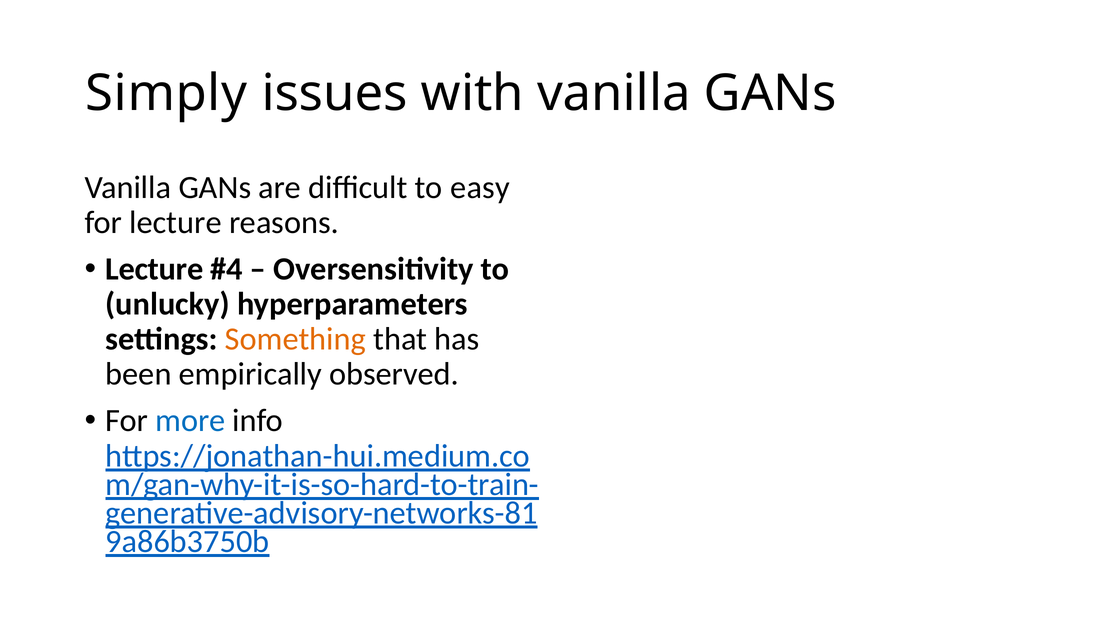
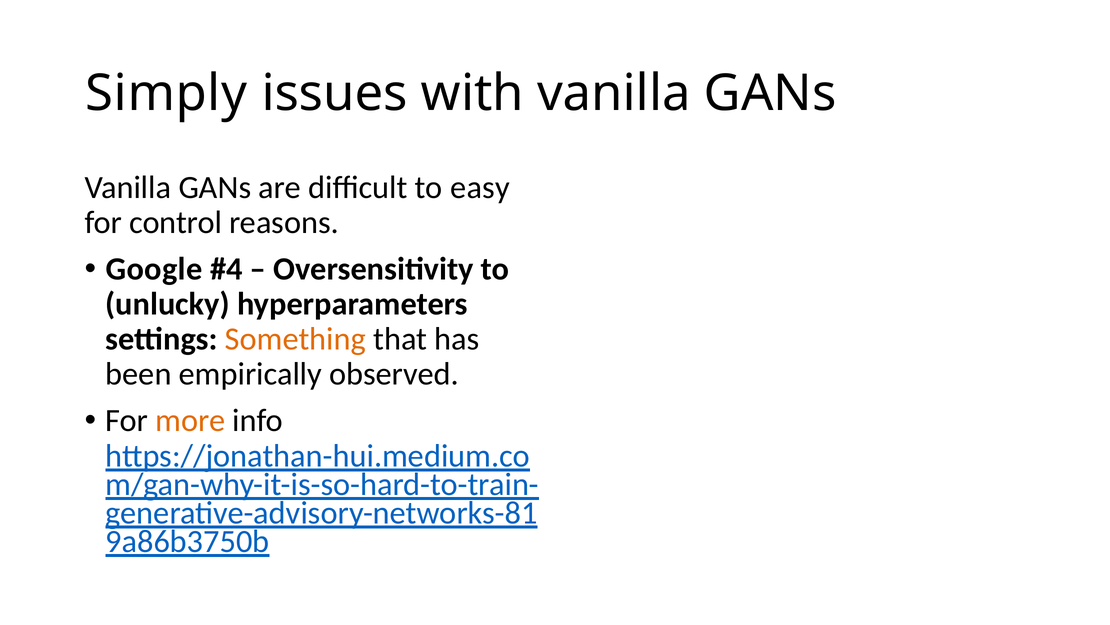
for lecture: lecture -> control
Lecture at (154, 269): Lecture -> Google
more colour: blue -> orange
